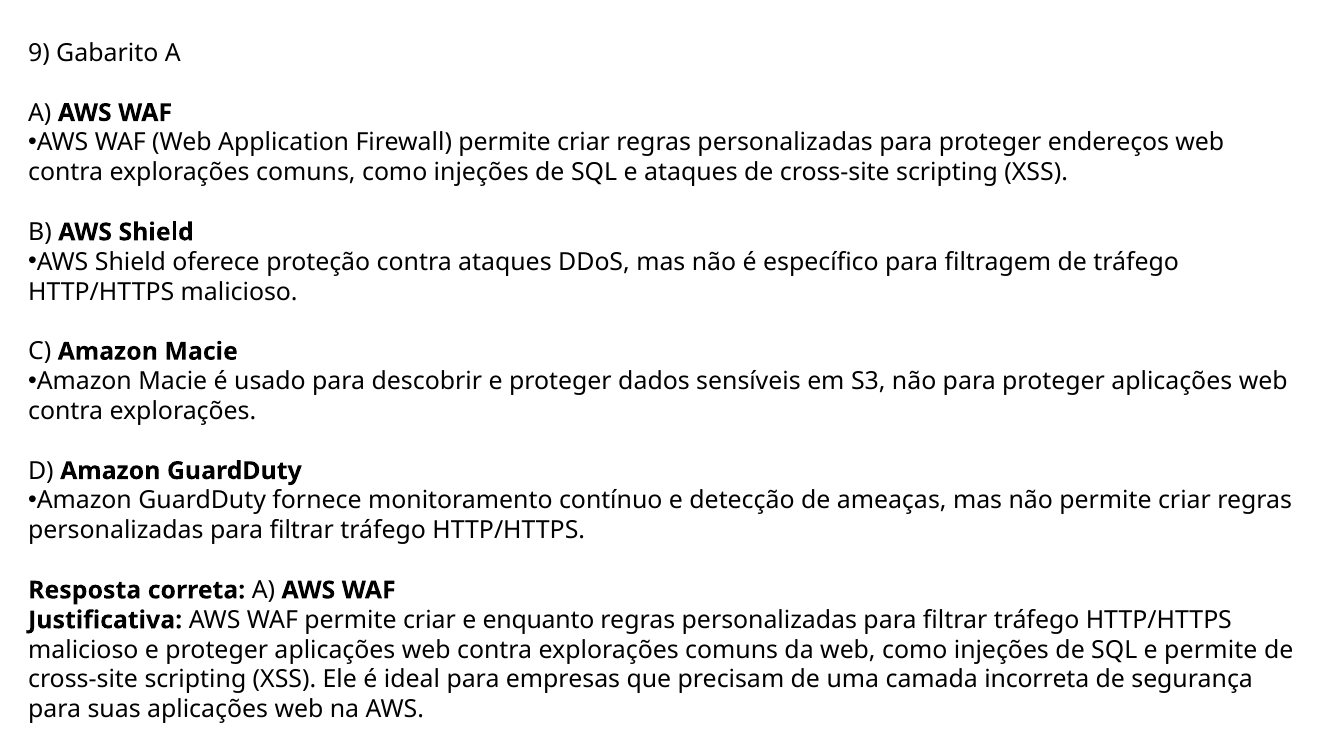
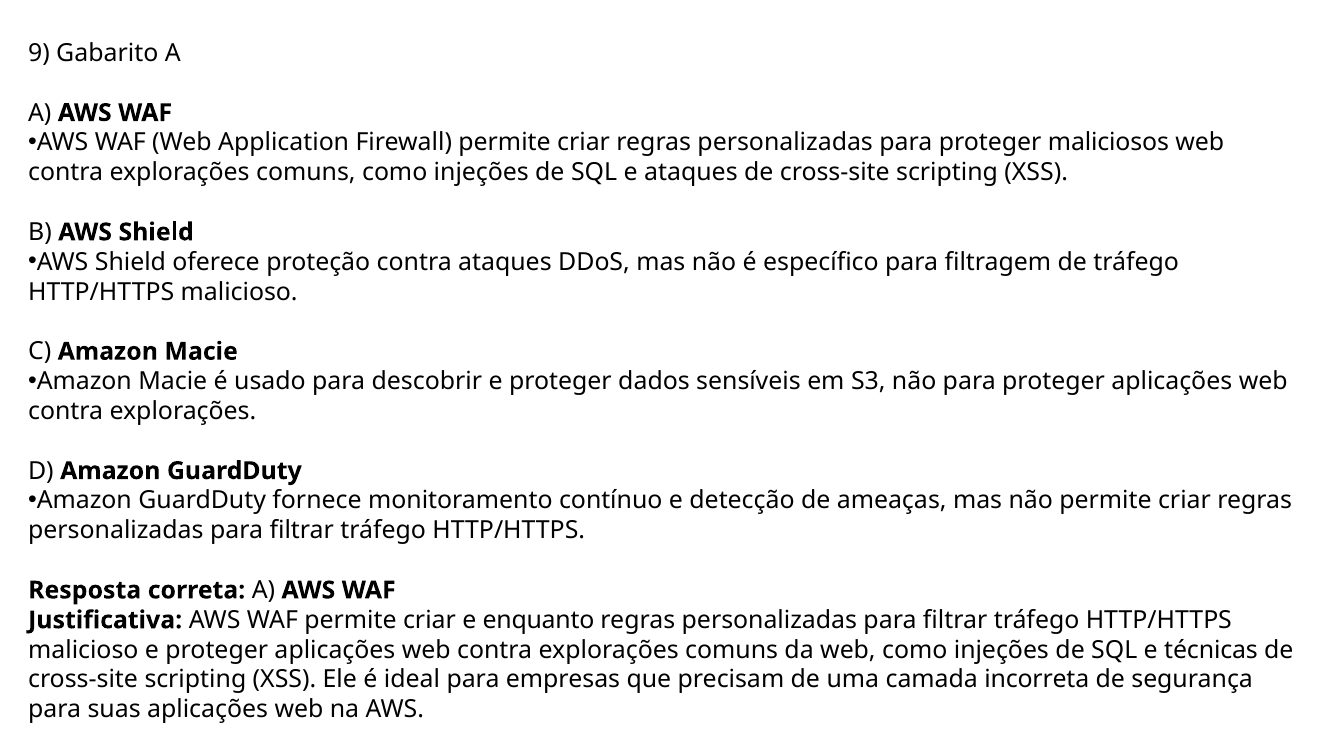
endereços: endereços -> maliciosos
e permite: permite -> técnicas
